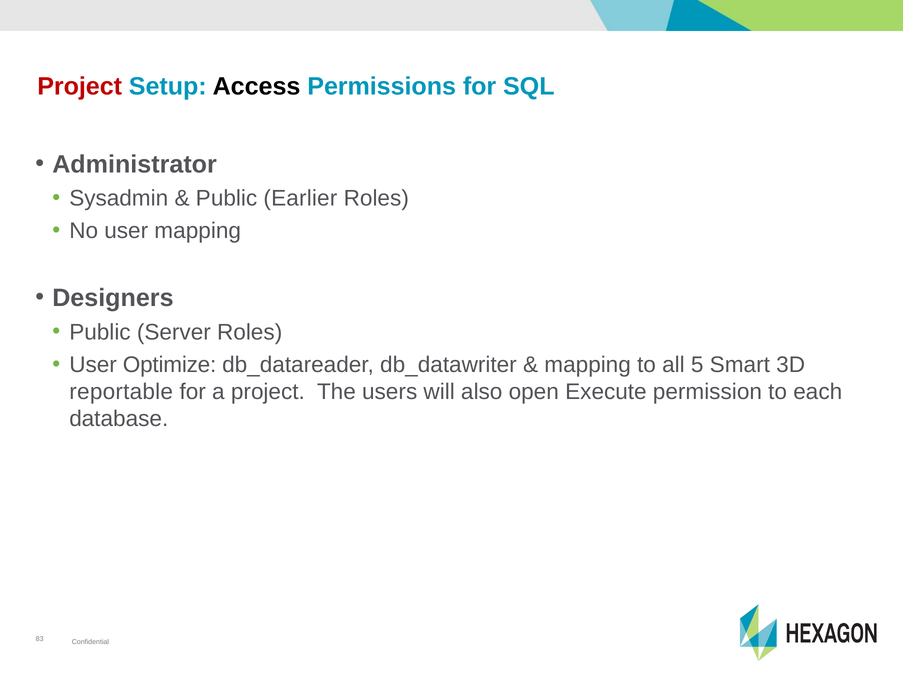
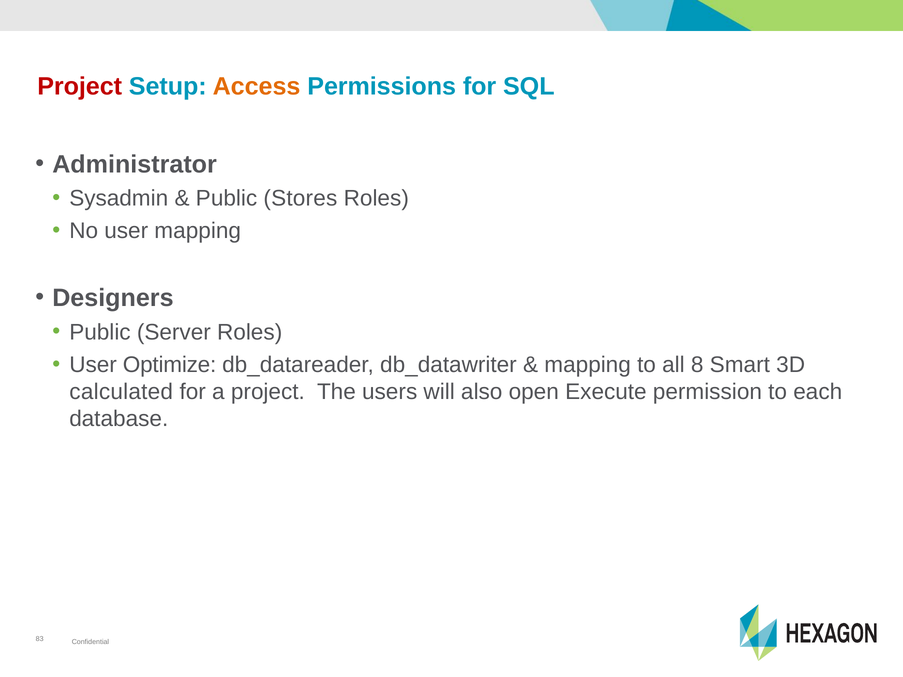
Access colour: black -> orange
Earlier: Earlier -> Stores
5: 5 -> 8
reportable: reportable -> calculated
